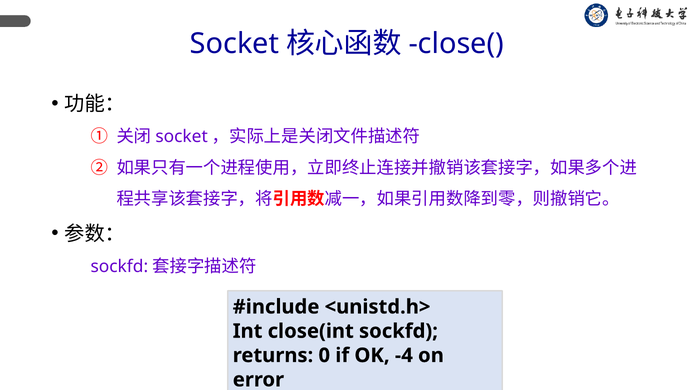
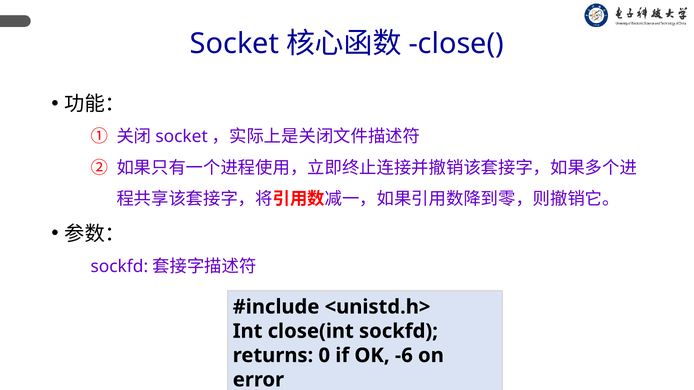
-4: -4 -> -6
